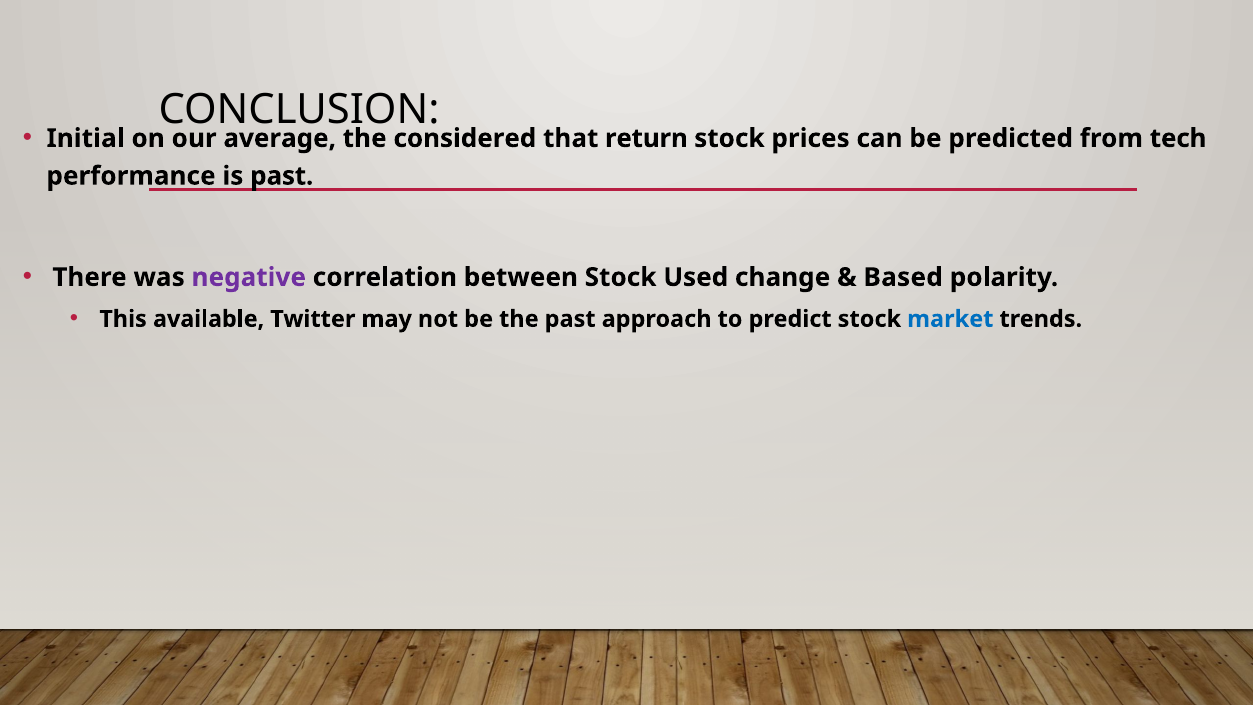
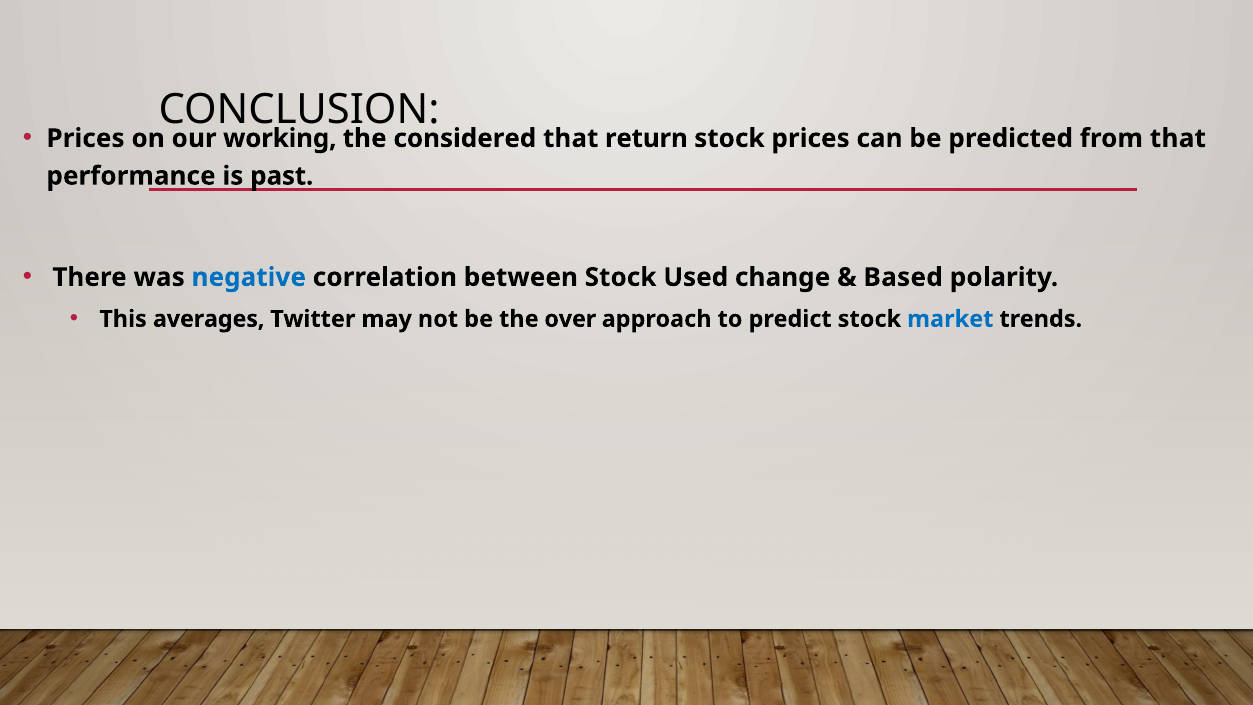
Initial at (85, 138): Initial -> Prices
average: average -> working
from tech: tech -> that
negative colour: purple -> blue
available: available -> averages
the past: past -> over
